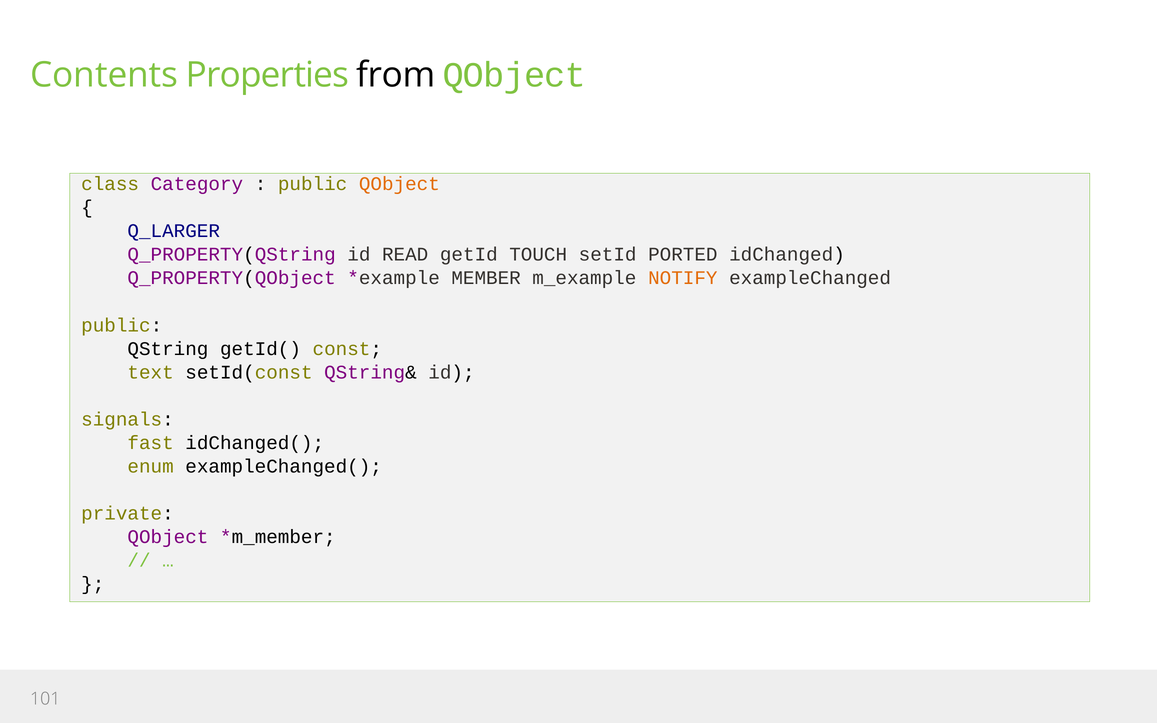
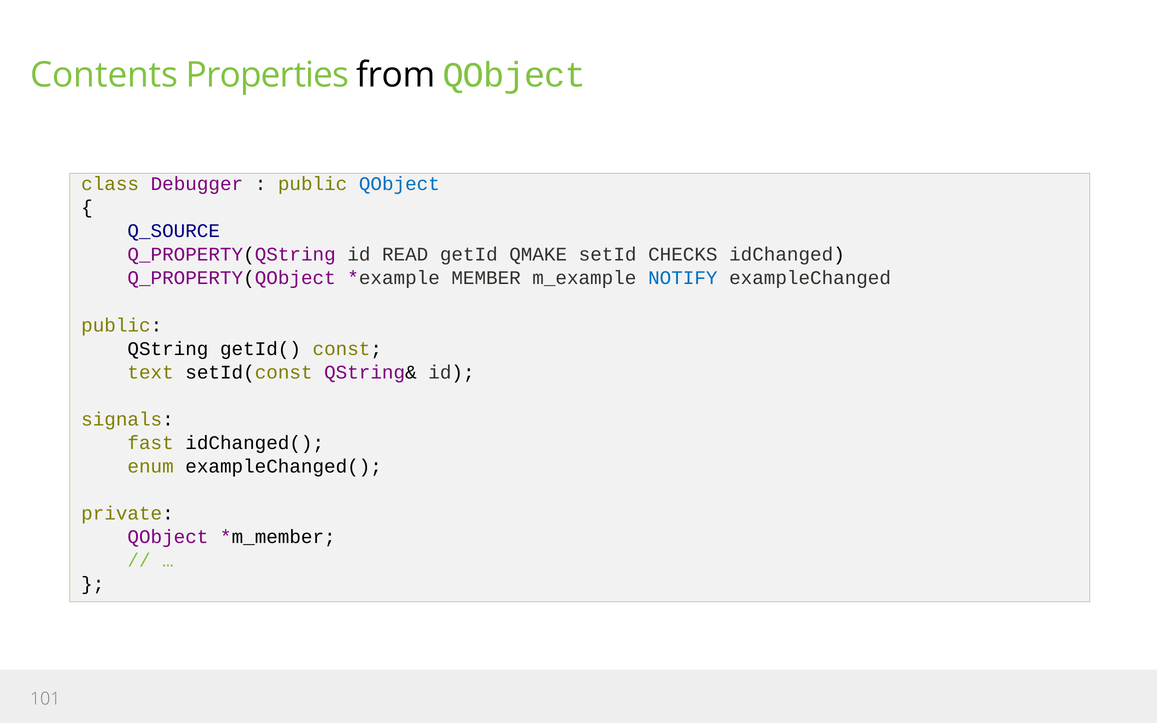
Category: Category -> Debugger
QObject at (399, 184) colour: orange -> blue
Q_LARGER: Q_LARGER -> Q_SOURCE
TOUCH: TOUCH -> QMAKE
PORTED: PORTED -> CHECKS
NOTIFY colour: orange -> blue
